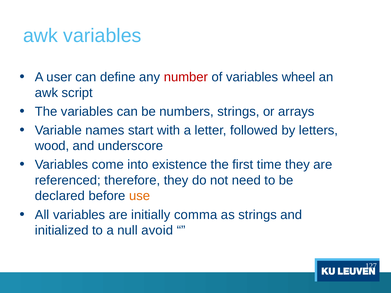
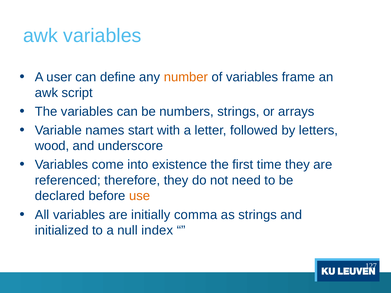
number colour: red -> orange
wheel: wheel -> frame
avoid: avoid -> index
